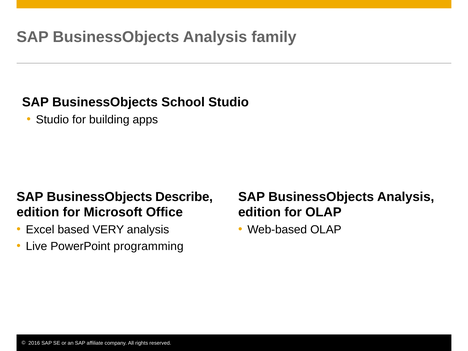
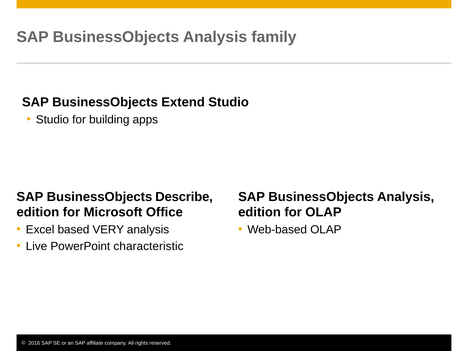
School: School -> Extend
programming: programming -> characteristic
